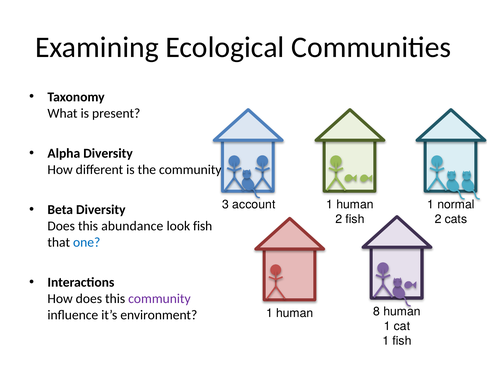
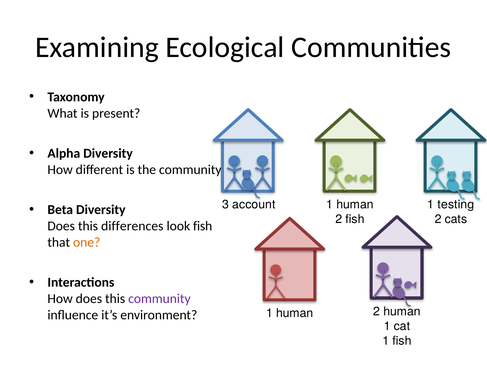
normal: normal -> testing
abundance: abundance -> differences
one colour: blue -> orange
8 at (377, 311): 8 -> 2
